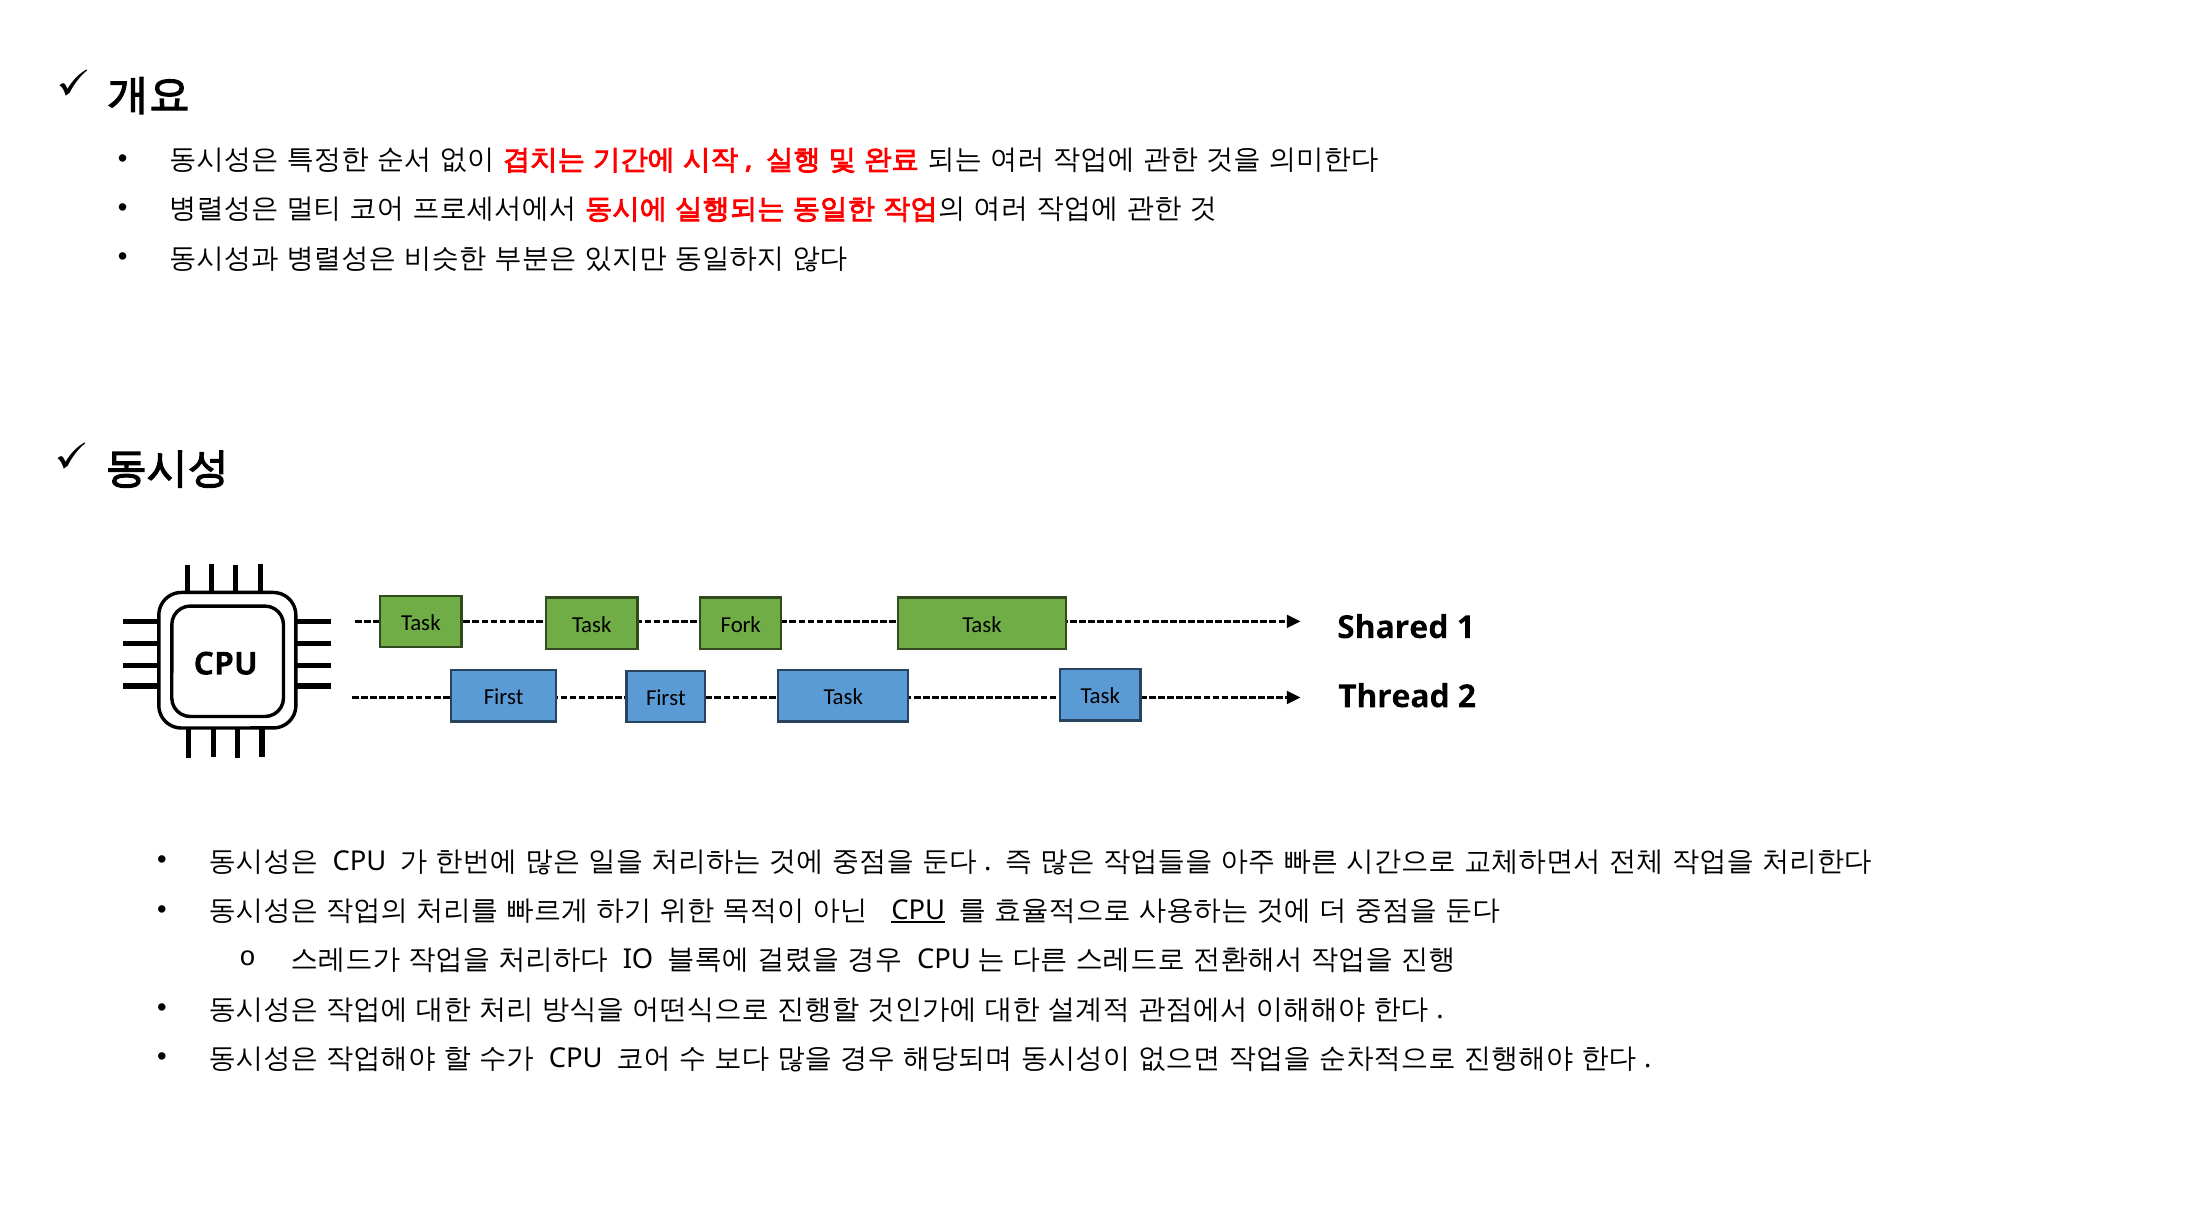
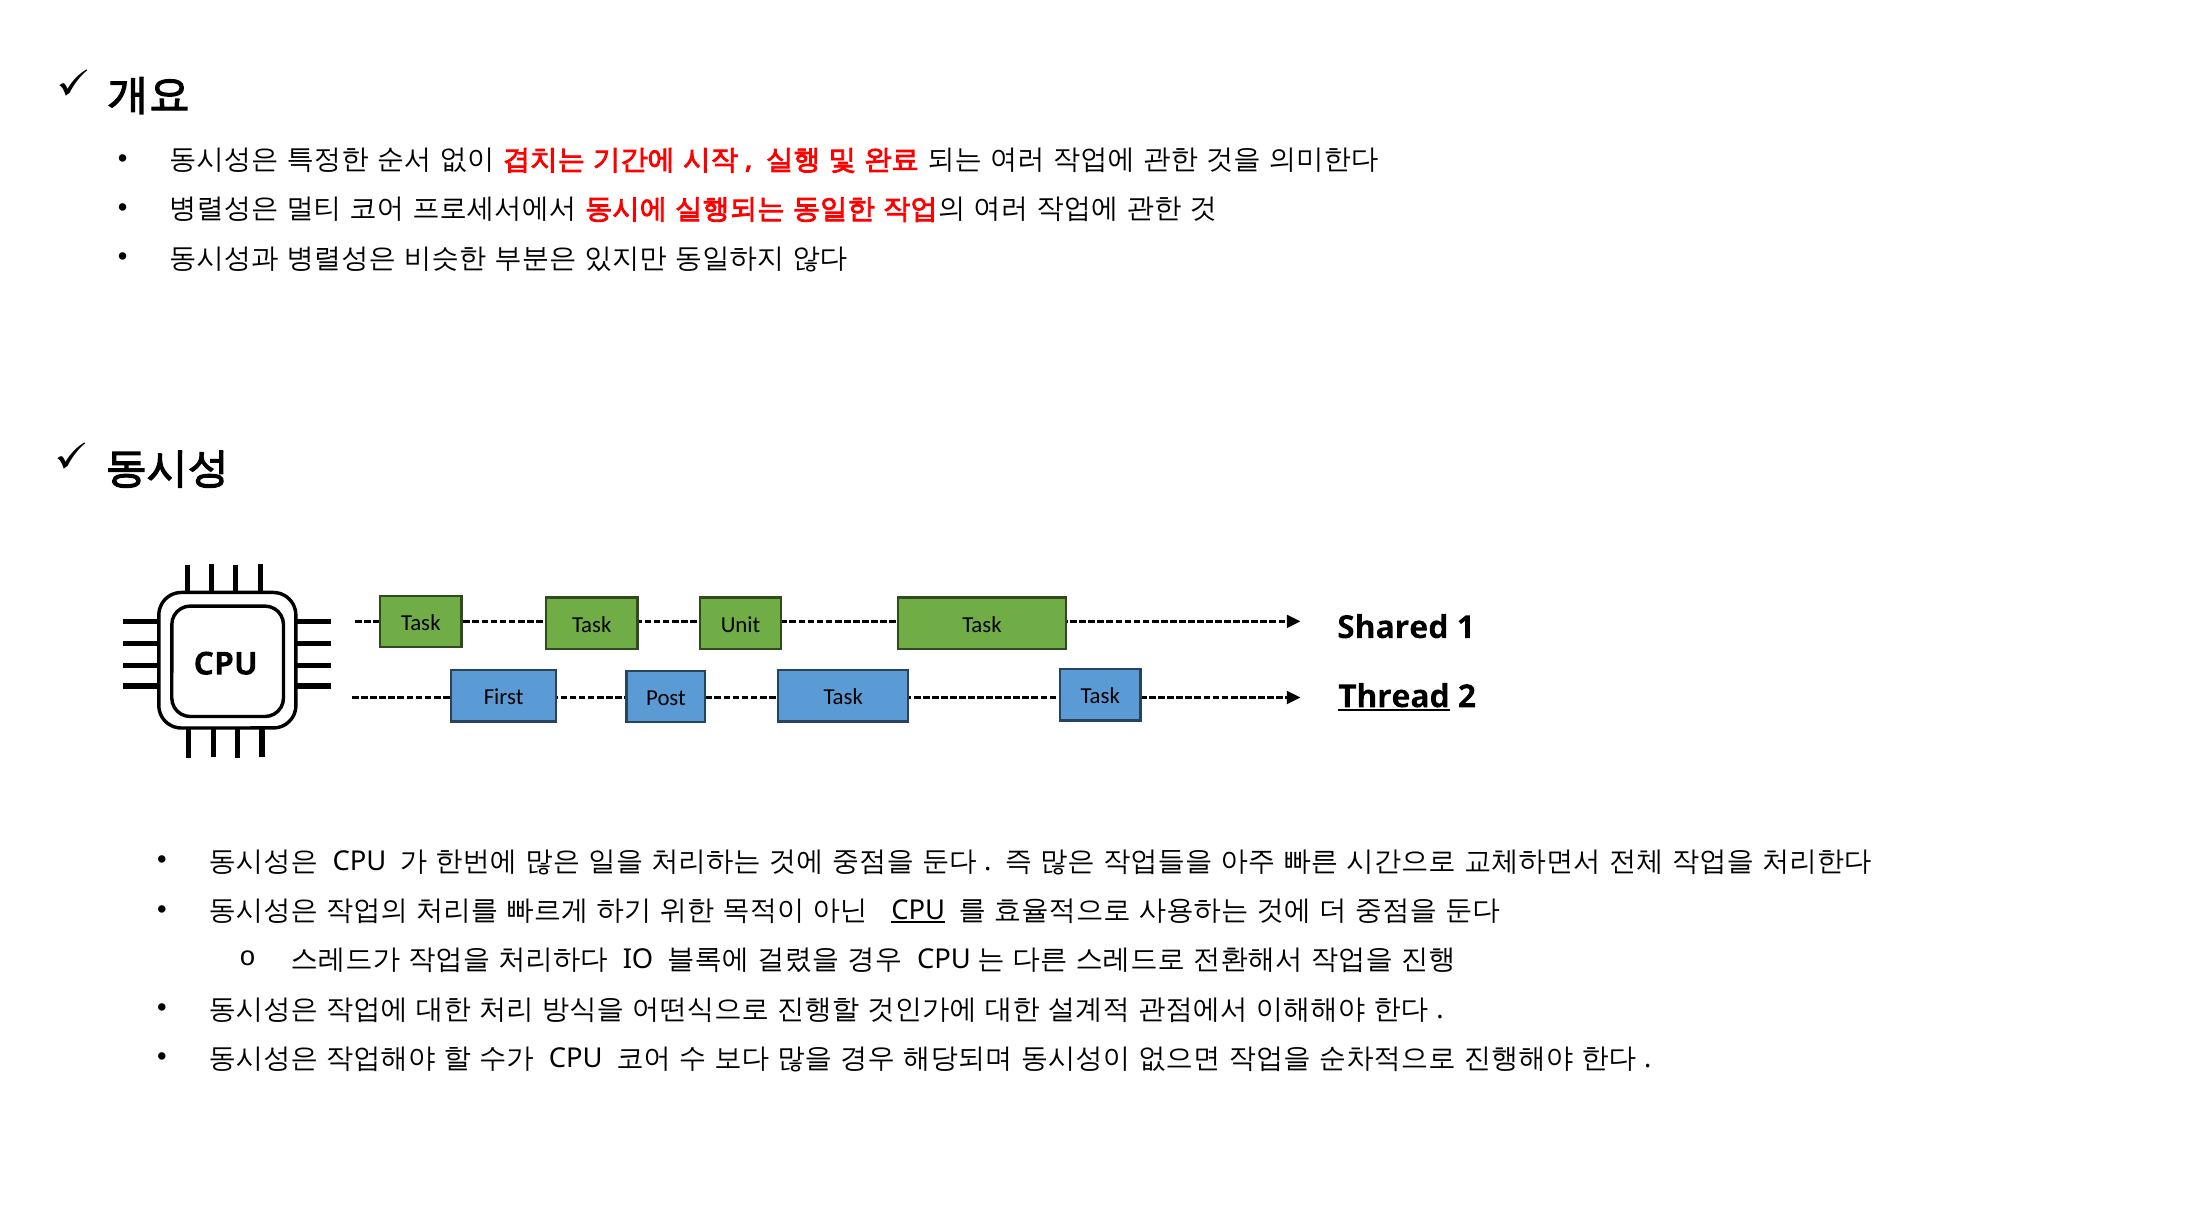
Fork: Fork -> Unit
First at (666, 698): First -> Post
Thread underline: none -> present
